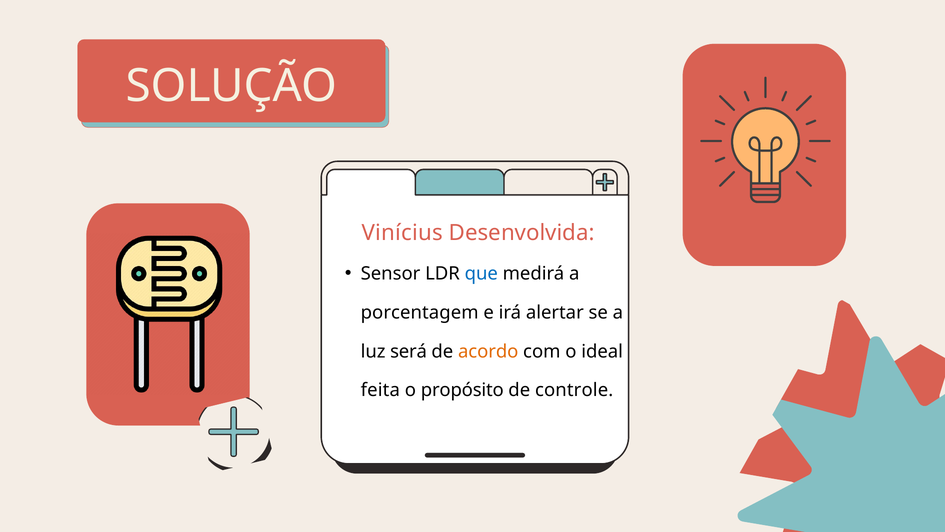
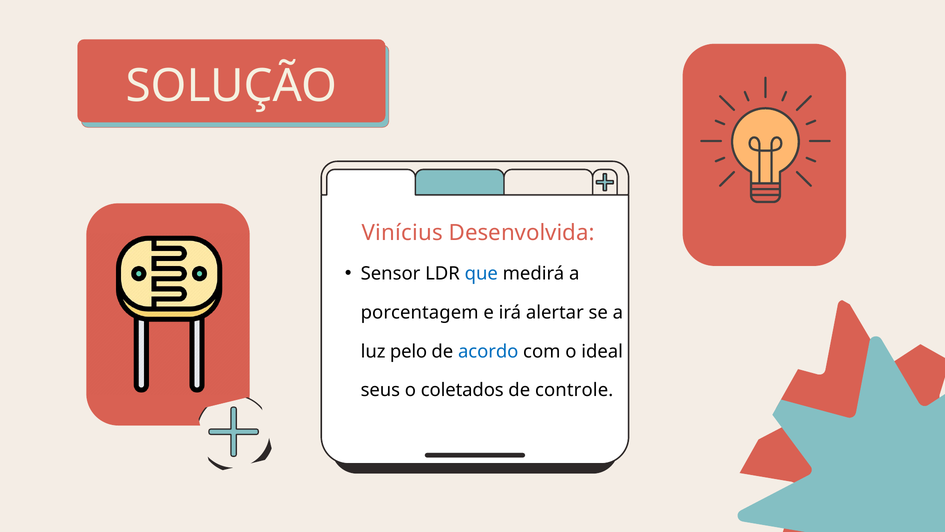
será: será -> pelo
acordo colour: orange -> blue
feita: feita -> seus
propósito: propósito -> coletados
